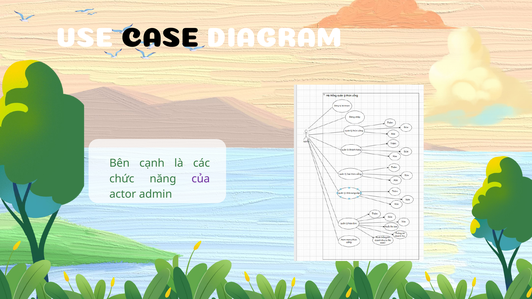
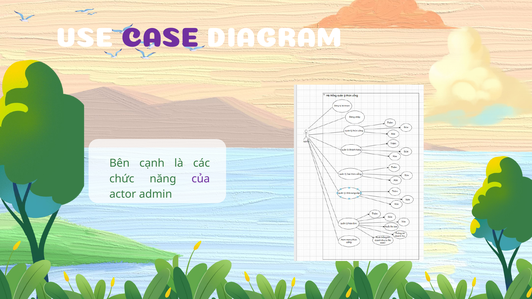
CASE colour: black -> purple
